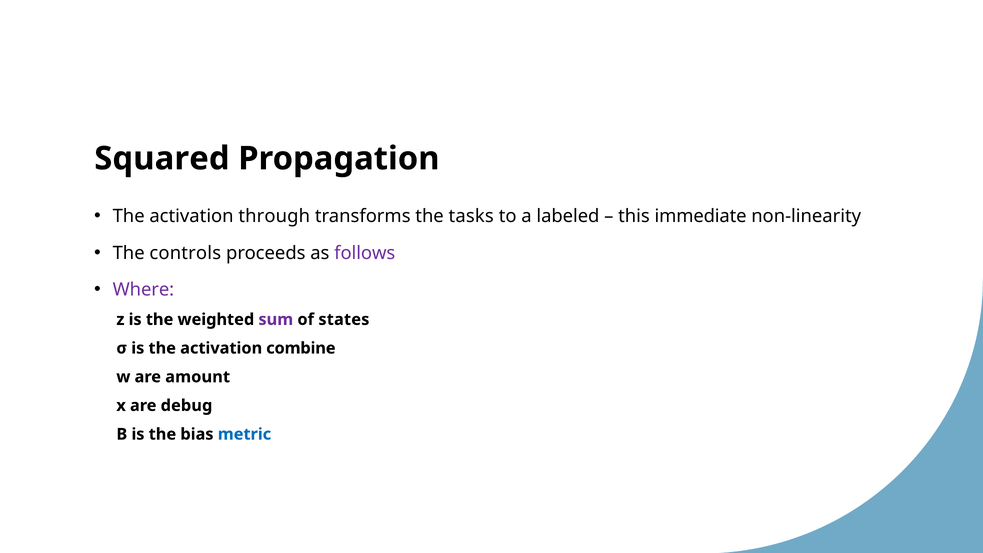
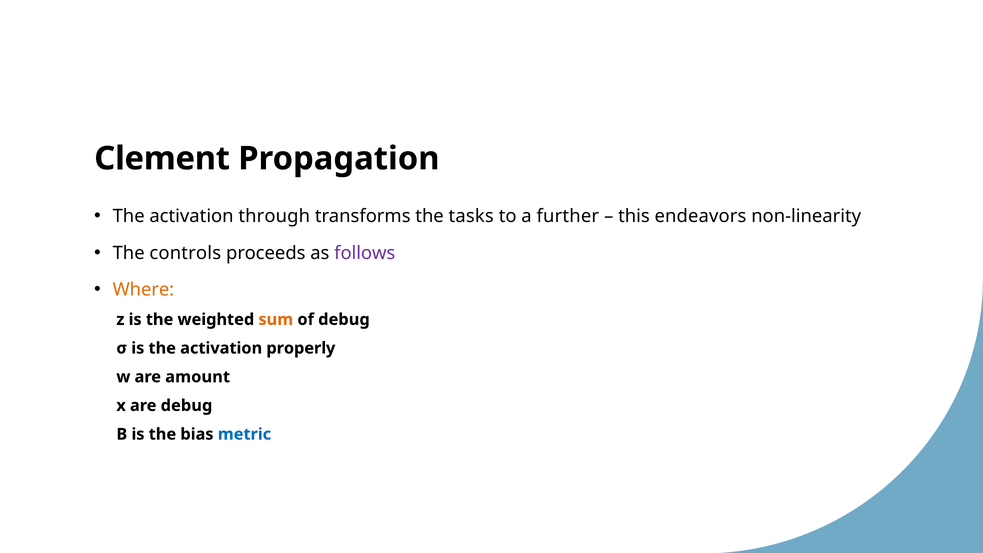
Squared: Squared -> Clement
labeled: labeled -> further
immediate: immediate -> endeavors
Where colour: purple -> orange
sum colour: purple -> orange
of states: states -> debug
combine: combine -> properly
